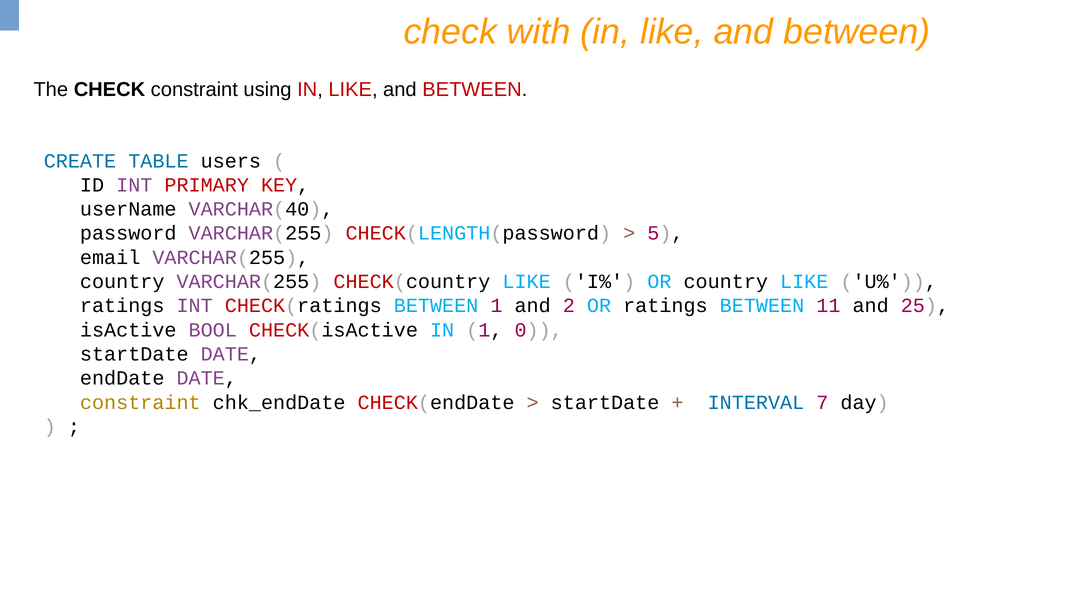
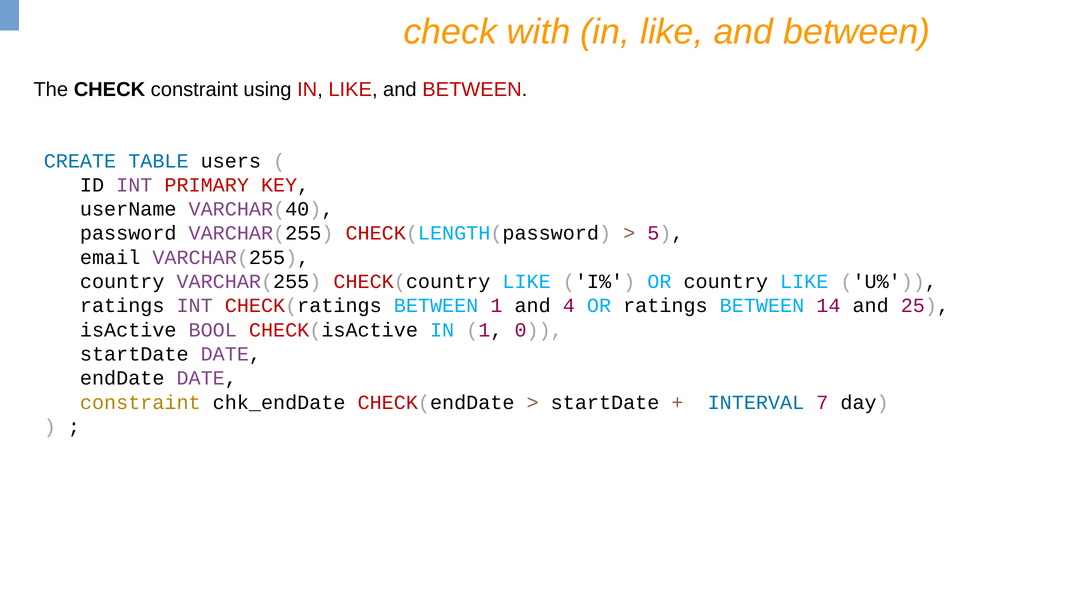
2: 2 -> 4
11: 11 -> 14
